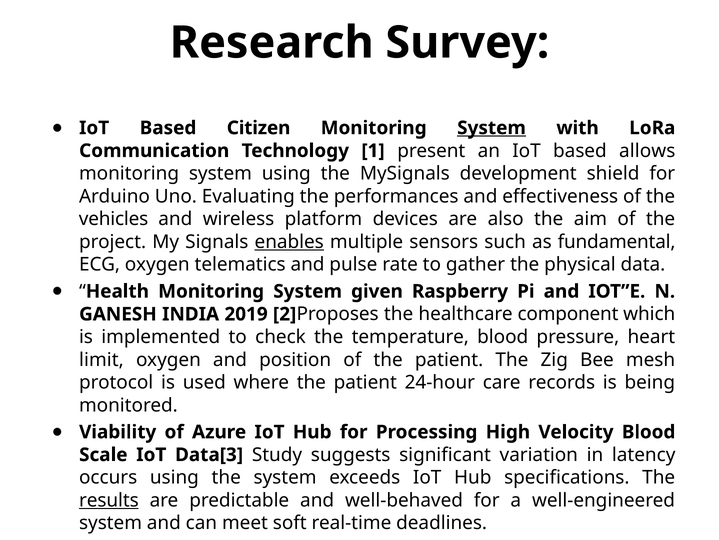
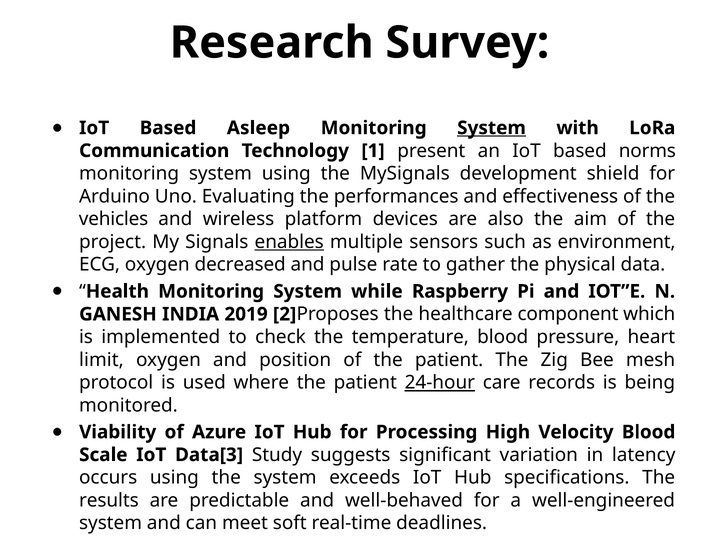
Citizen: Citizen -> Asleep
allows: allows -> norms
fundamental: fundamental -> environment
telematics: telematics -> decreased
given: given -> while
24-hour underline: none -> present
results underline: present -> none
